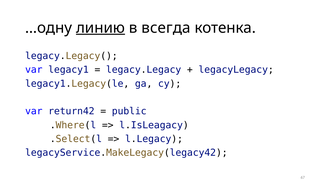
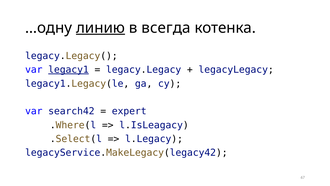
legacy1 underline: none -> present
return42: return42 -> search42
public: public -> expert
